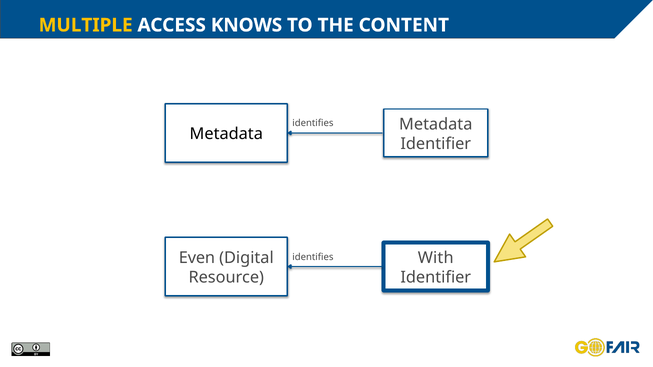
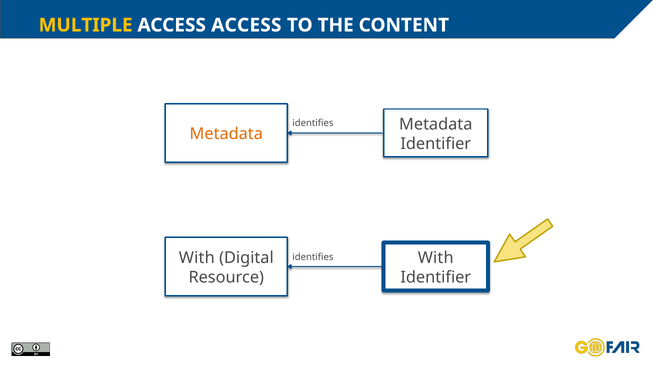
ACCESS KNOWS: KNOWS -> ACCESS
Metadata at (226, 134) colour: black -> orange
Even at (197, 258): Even -> With
